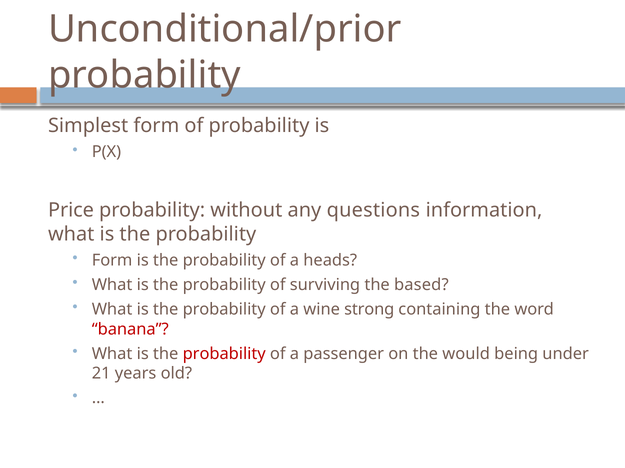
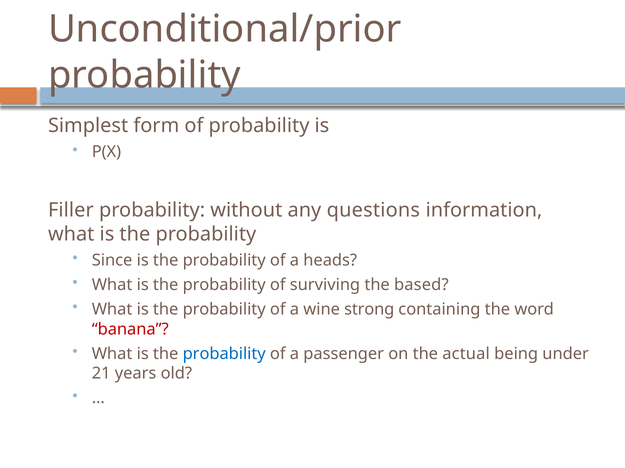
Price: Price -> Filler
Form at (112, 261): Form -> Since
probability at (224, 354) colour: red -> blue
would: would -> actual
